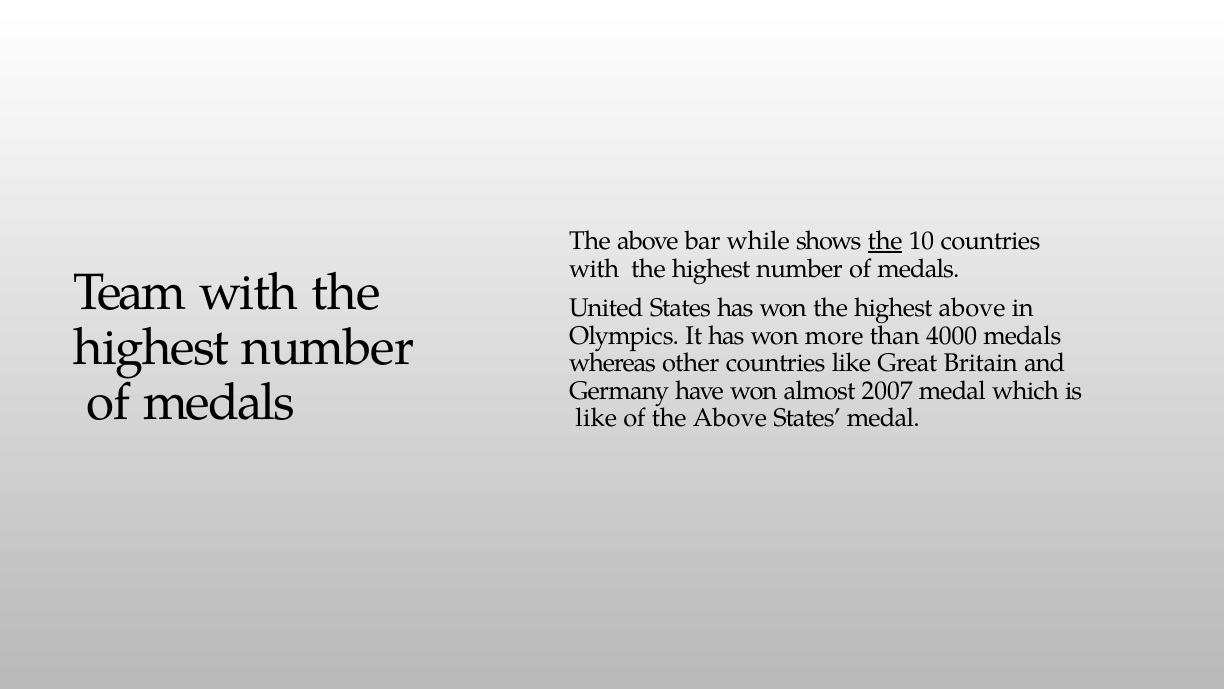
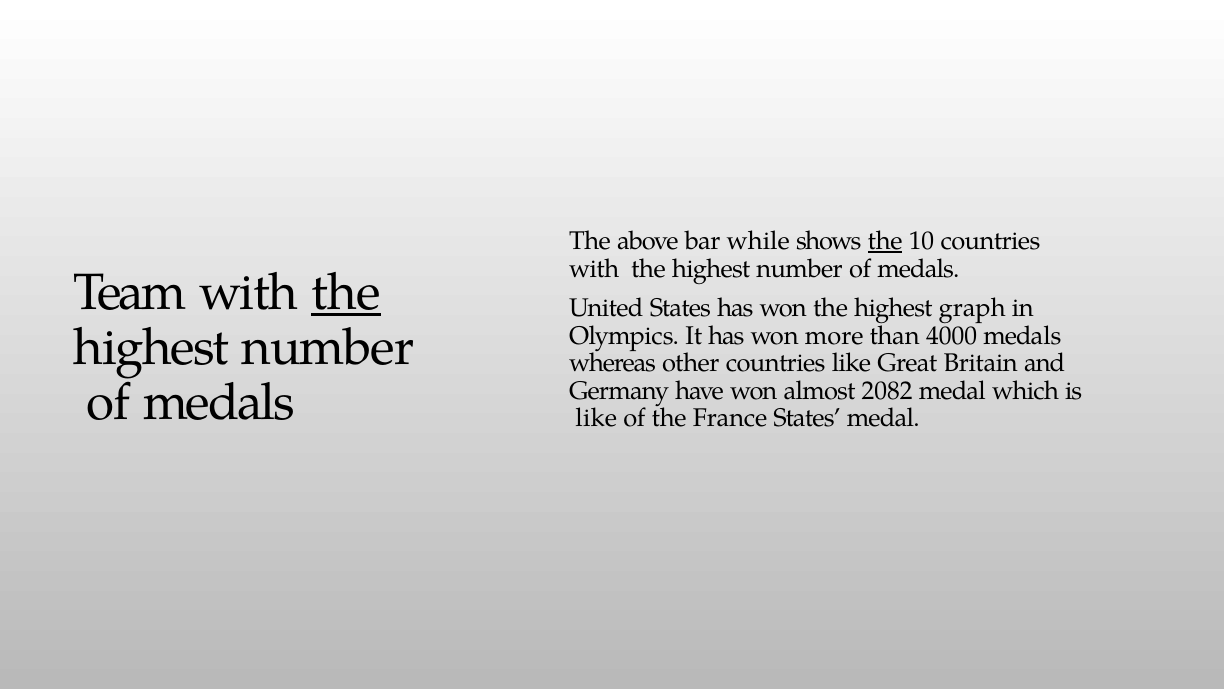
the at (346, 292) underline: none -> present
highest above: above -> graph
2007: 2007 -> 2082
of the Above: Above -> France
